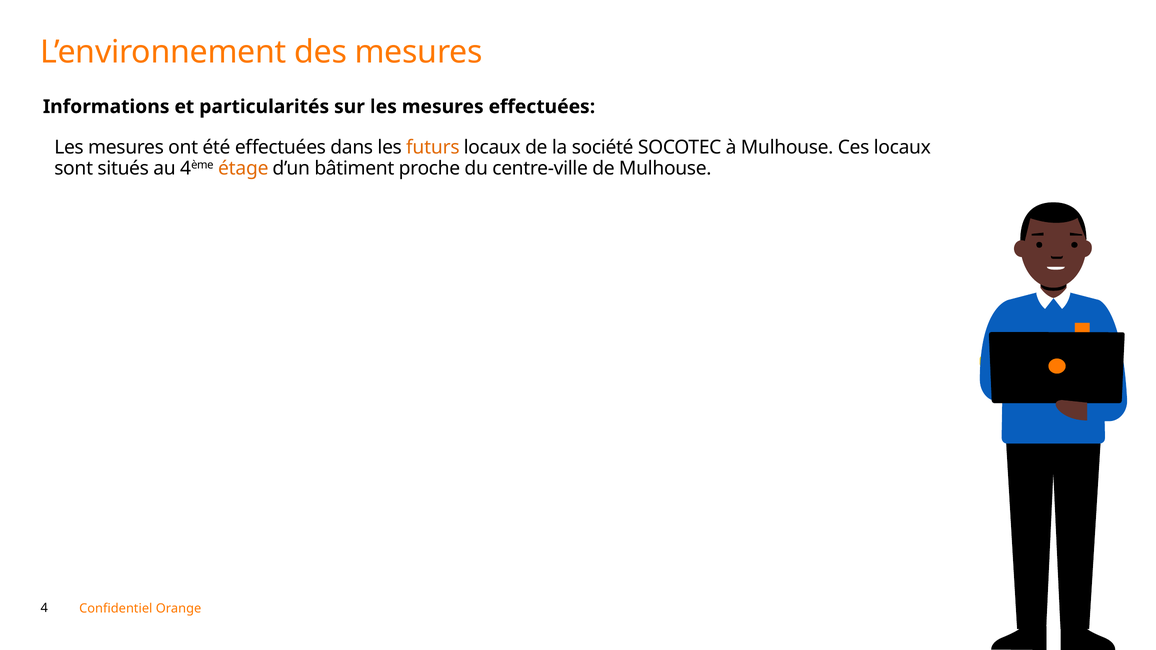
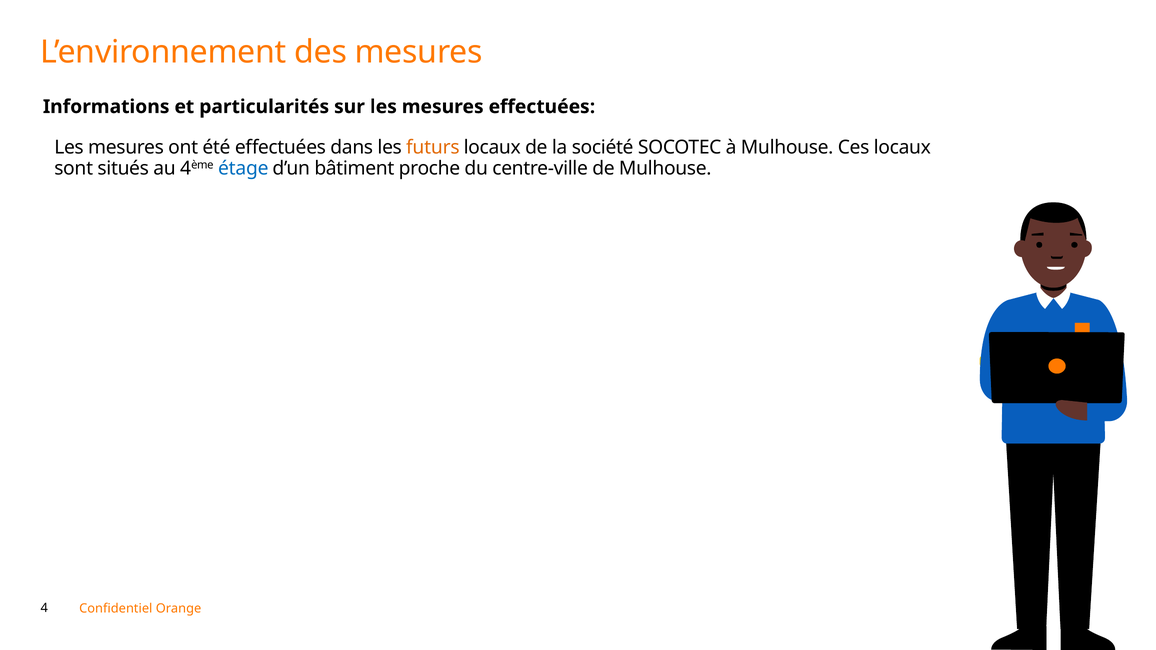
étage colour: orange -> blue
